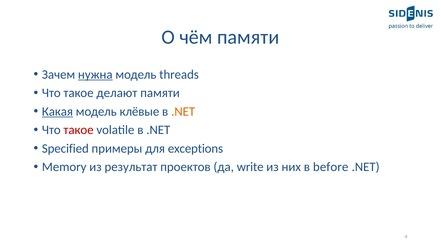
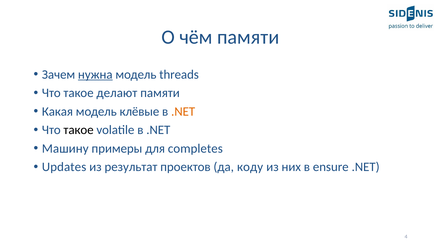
Какая underline: present -> none
такое at (79, 130) colour: red -> black
Specified: Specified -> Машину
exceptions: exceptions -> completes
Memory: Memory -> Updates
write: write -> коду
before: before -> ensure
